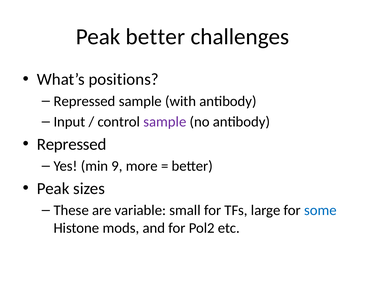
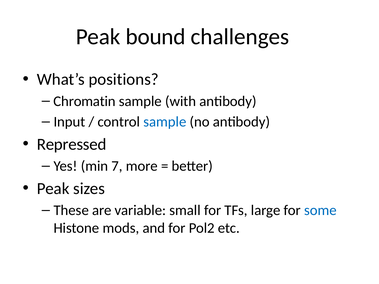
Peak better: better -> bound
Repressed at (84, 101): Repressed -> Chromatin
sample at (165, 122) colour: purple -> blue
9: 9 -> 7
